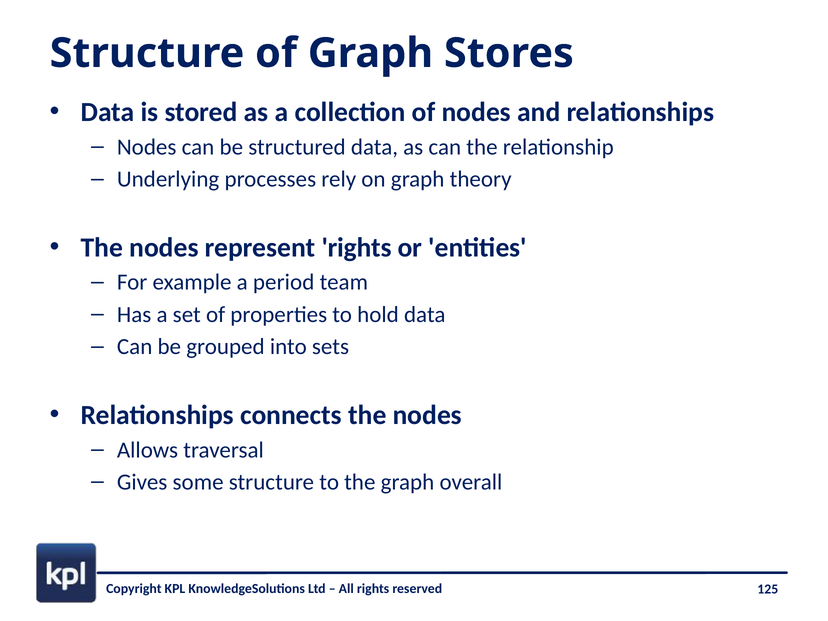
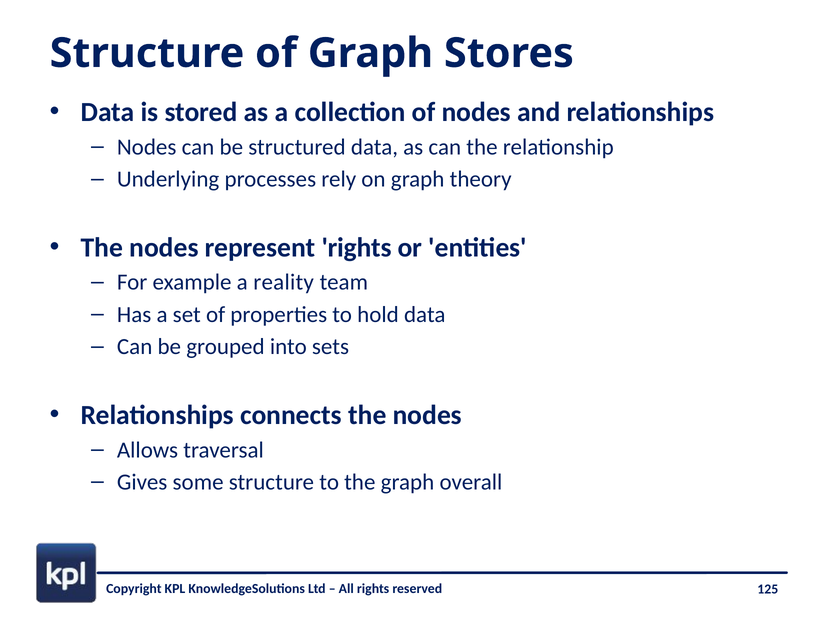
period: period -> reality
